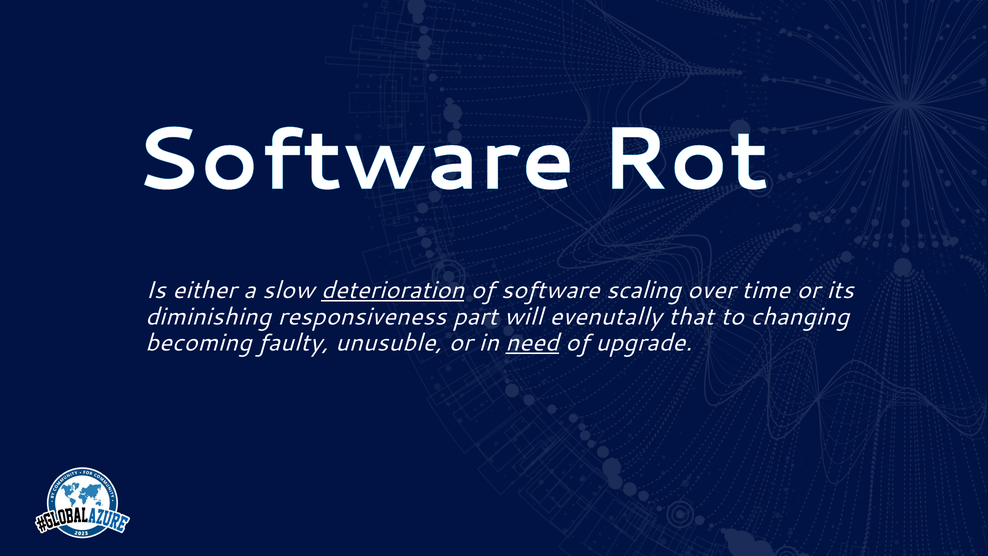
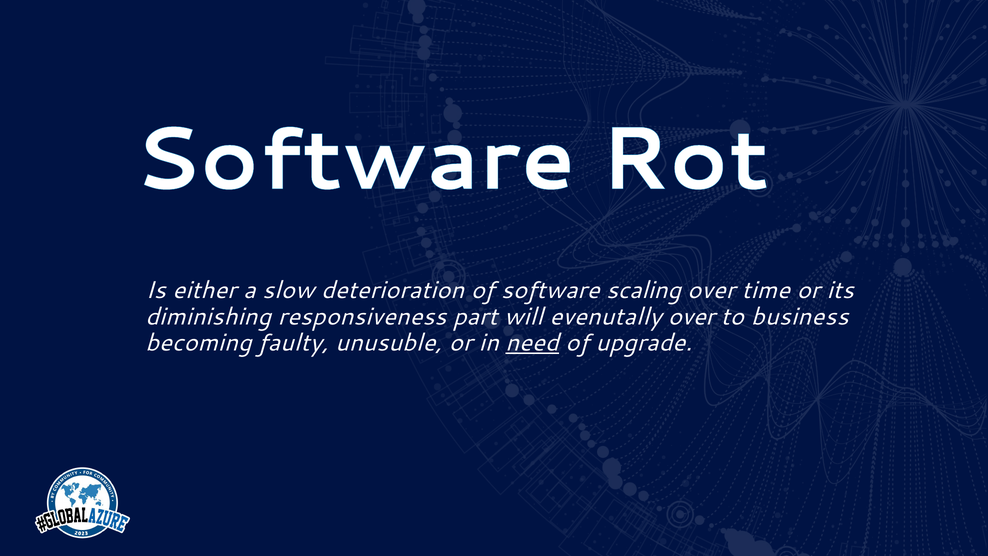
deterioration underline: present -> none
evenutally that: that -> over
changing: changing -> business
